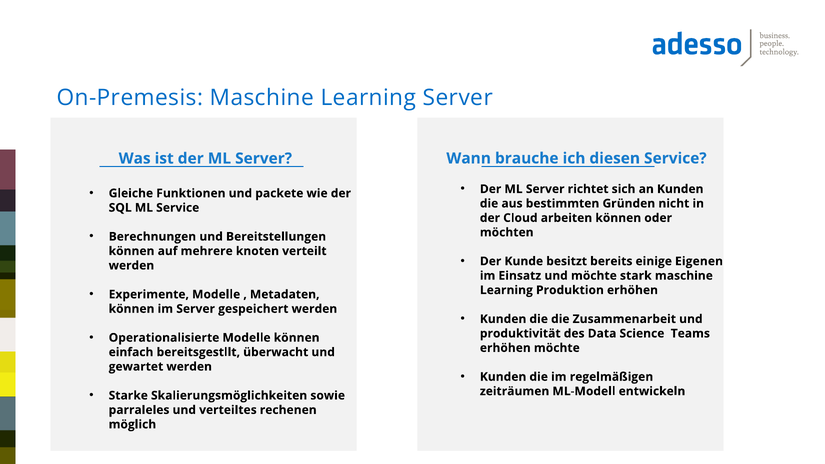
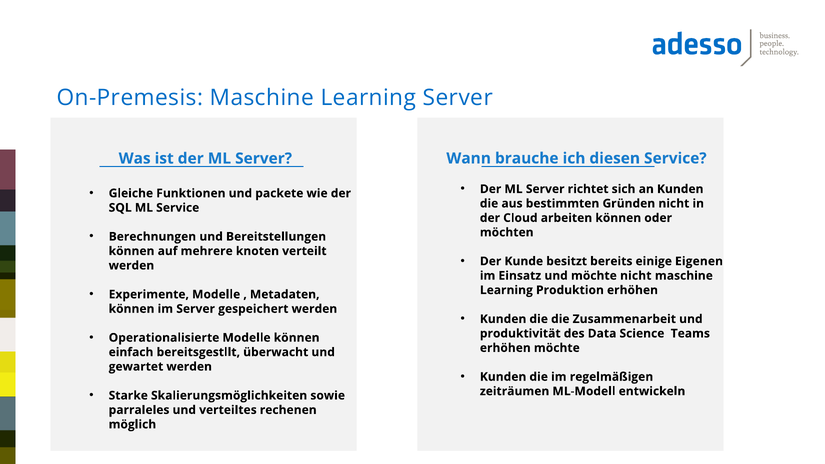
möchte stark: stark -> nicht
